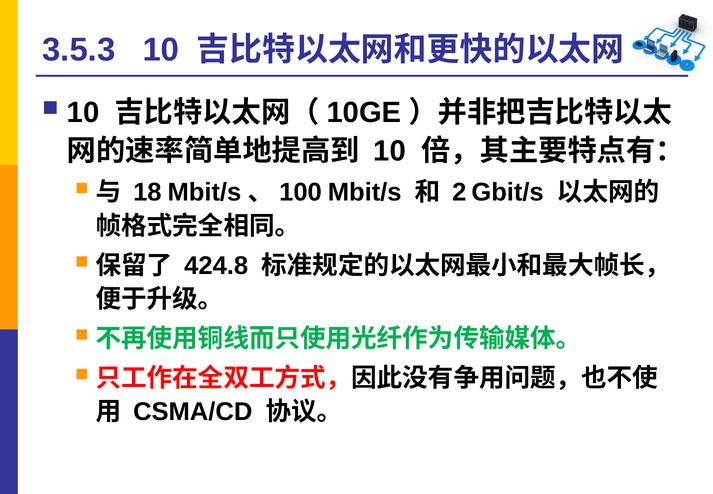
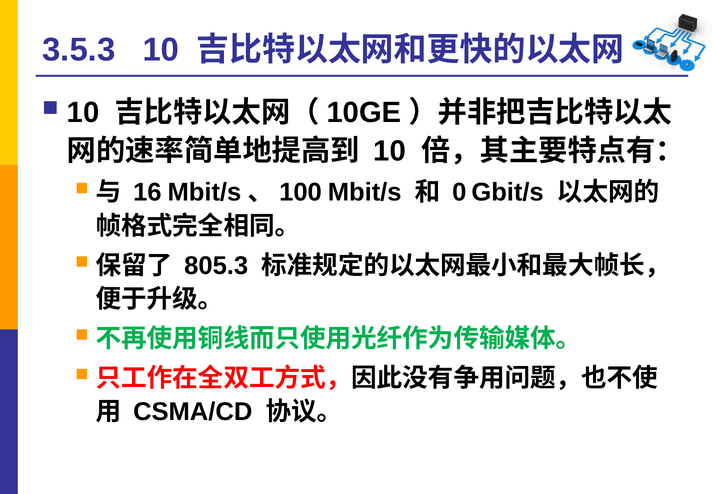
18: 18 -> 16
2: 2 -> 0
424.8: 424.8 -> 805.3
